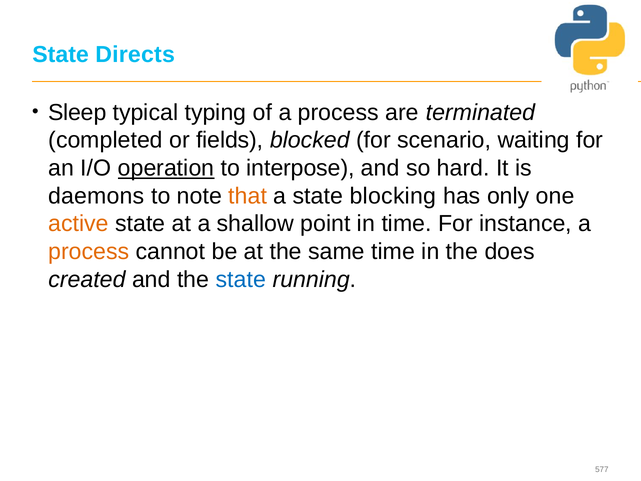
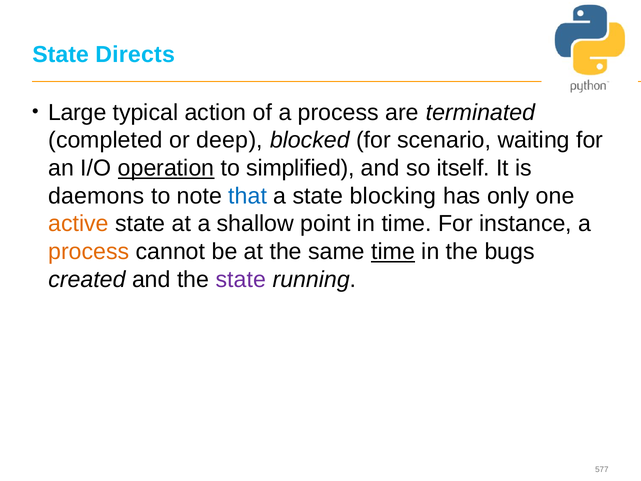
Sleep: Sleep -> Large
typing: typing -> action
fields: fields -> deep
interpose: interpose -> simplified
hard: hard -> itself
that colour: orange -> blue
time at (393, 252) underline: none -> present
does: does -> bugs
state at (241, 279) colour: blue -> purple
